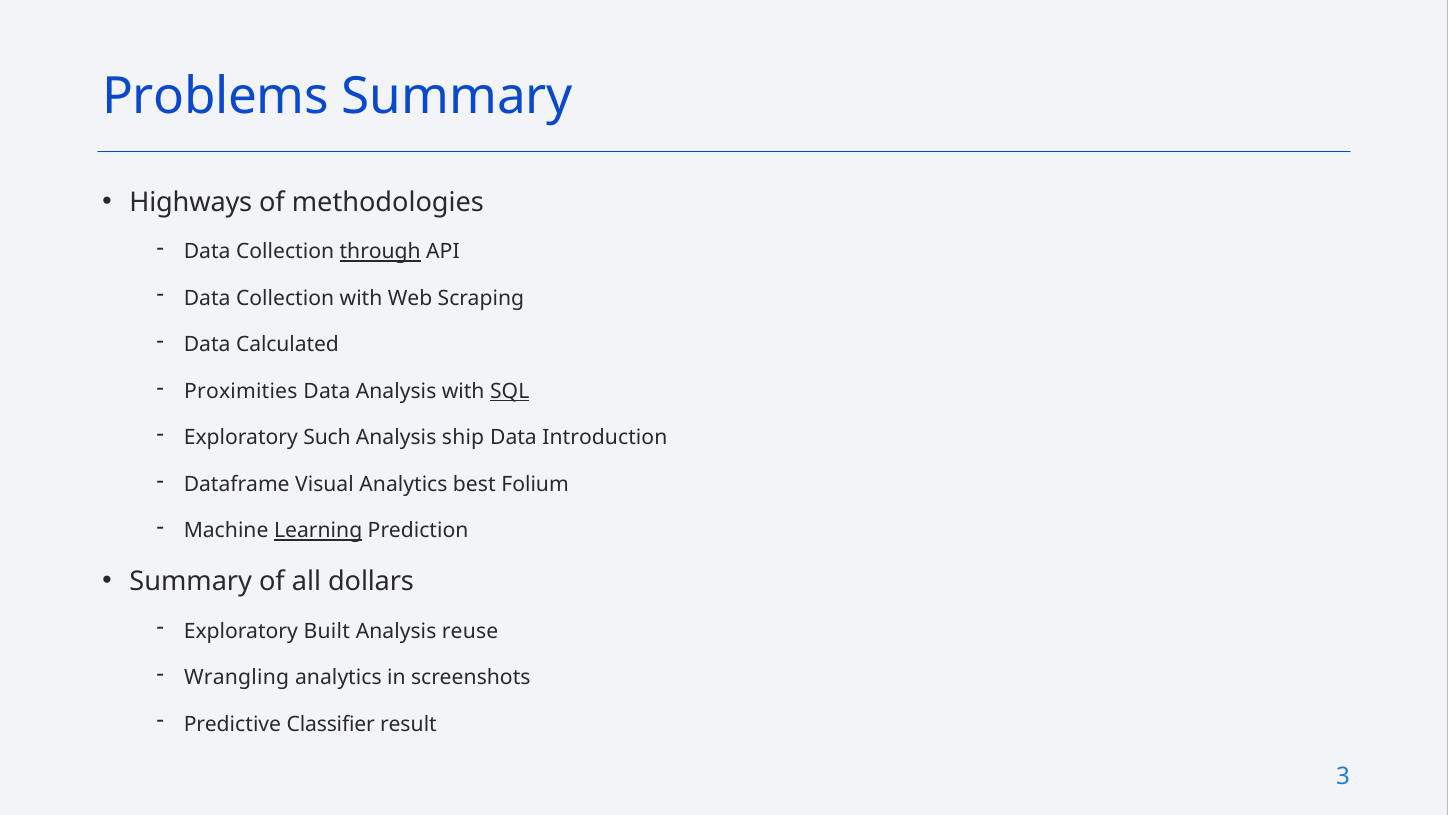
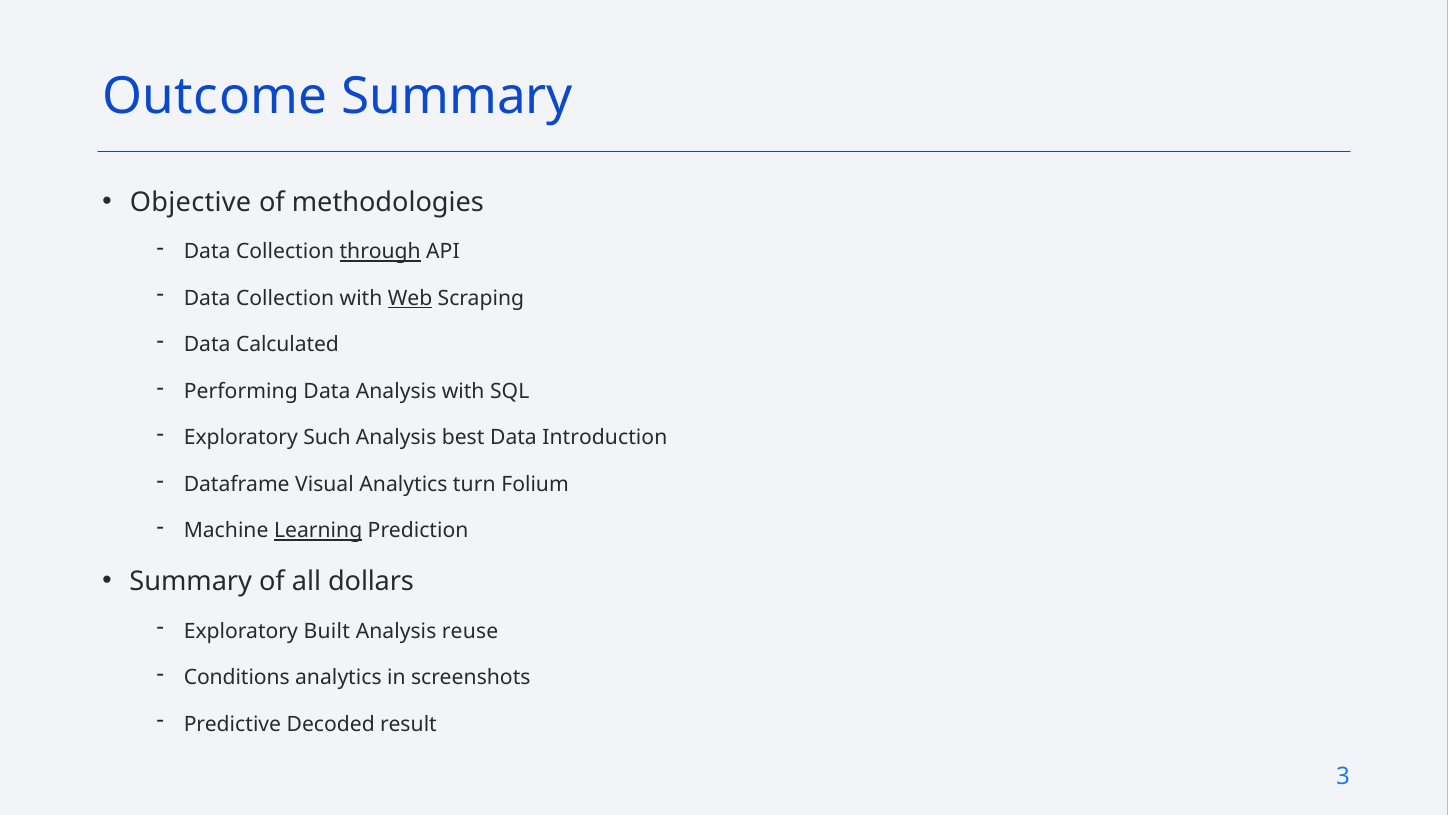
Problems: Problems -> Outcome
Highways: Highways -> Objective
Web underline: none -> present
Proximities: Proximities -> Performing
SQL underline: present -> none
ship: ship -> best
best: best -> turn
Wrangling: Wrangling -> Conditions
Classifier: Classifier -> Decoded
